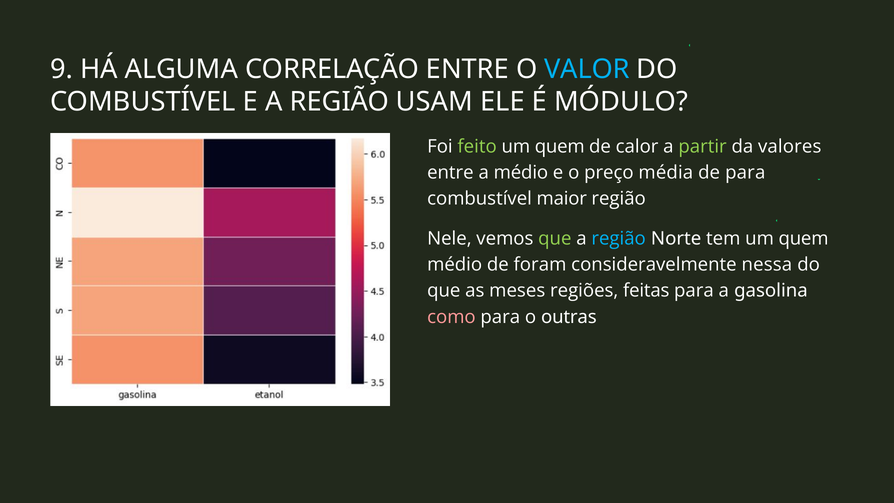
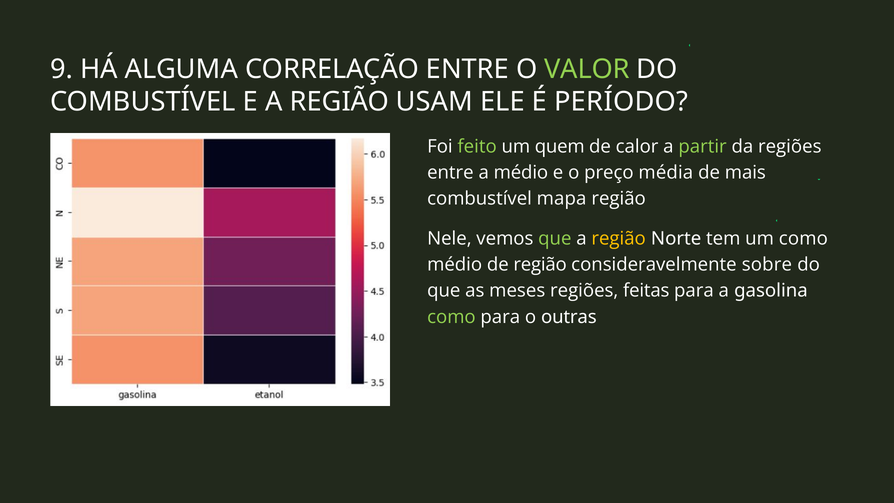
VALOR colour: light blue -> light green
MÓDULO: MÓDULO -> PERÍODO
da valores: valores -> regiões
de para: para -> mais
maior: maior -> mapa
região at (619, 239) colour: light blue -> yellow
tem um quem: quem -> como
de foram: foram -> região
nessa: nessa -> sobre
como at (451, 317) colour: pink -> light green
